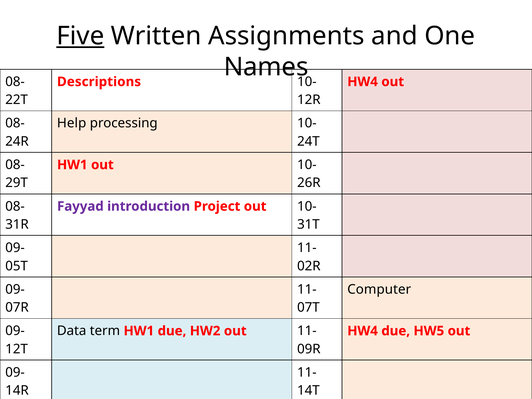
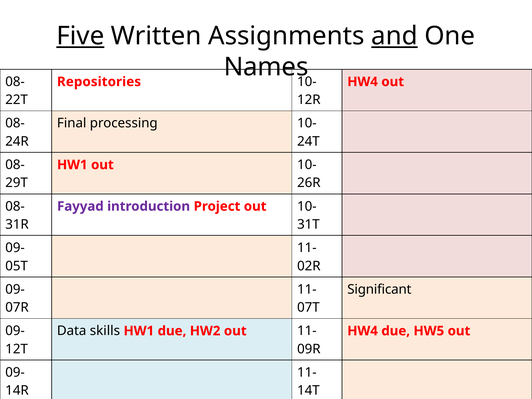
and underline: none -> present
Descriptions: Descriptions -> Repositories
Help at (72, 123): Help -> Final
Computer: Computer -> Significant
term: term -> skills
